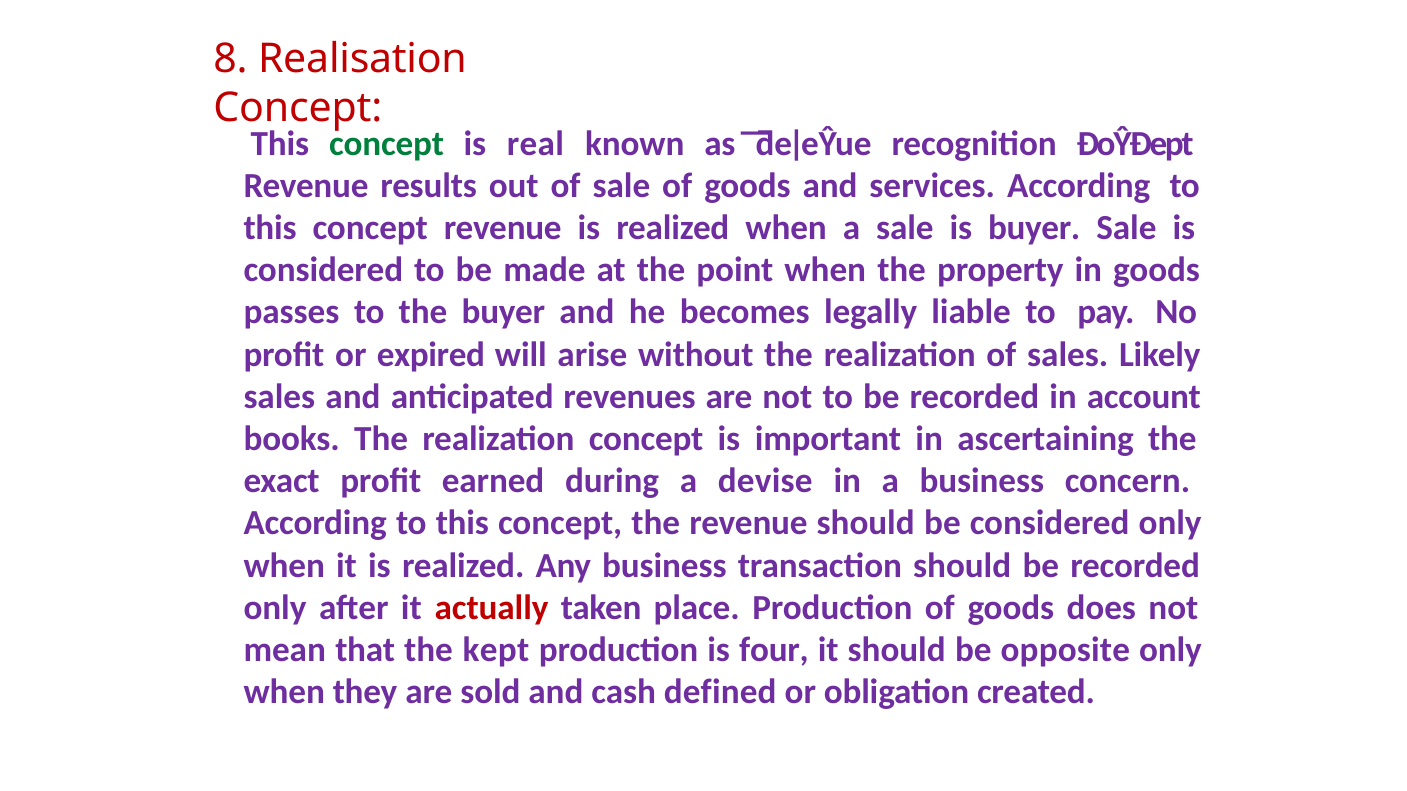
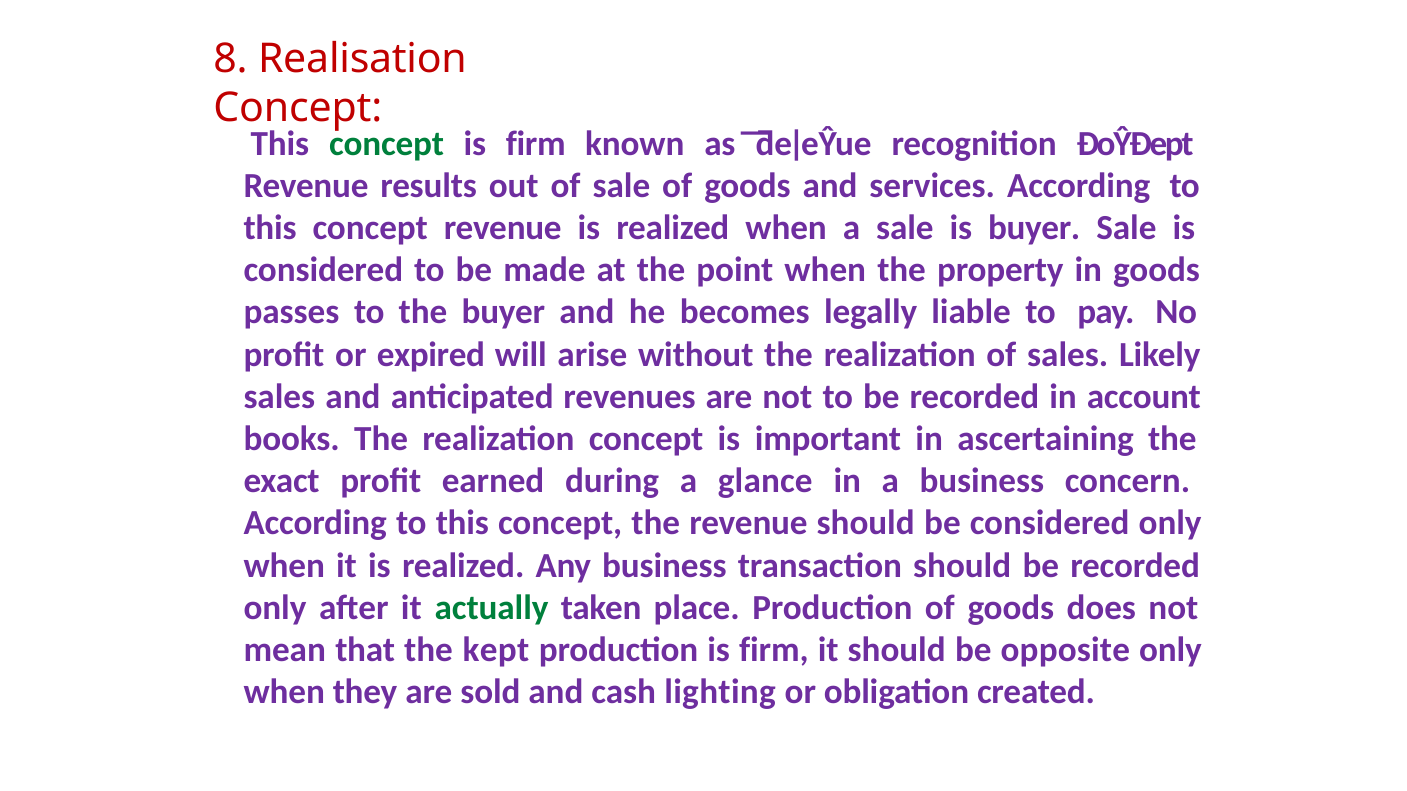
real at (535, 144): real -> firm
devise: devise -> glance
actually colour: red -> green
production is four: four -> firm
defined: defined -> lighting
